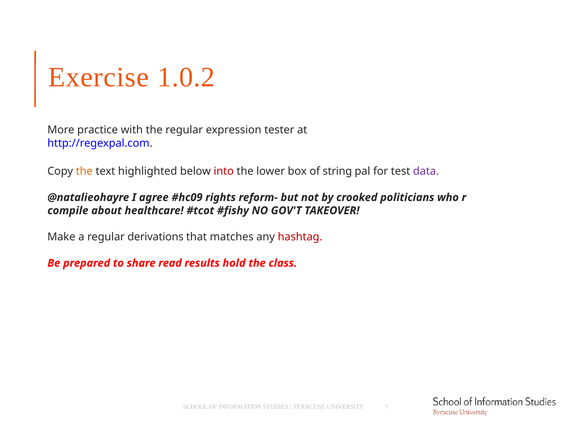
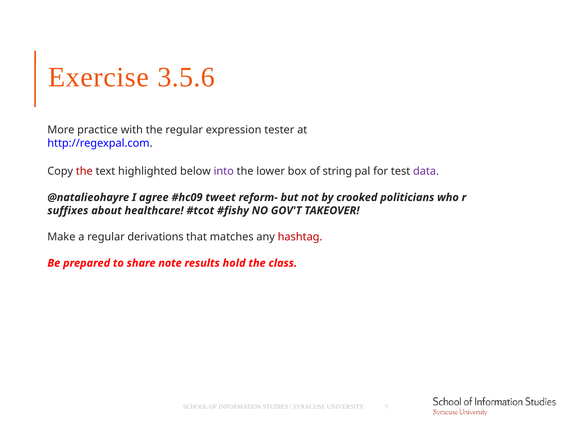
1.0.2: 1.0.2 -> 3.5.6
the at (84, 171) colour: orange -> red
into colour: red -> purple
rights: rights -> tweet
compile: compile -> suffixes
read: read -> note
